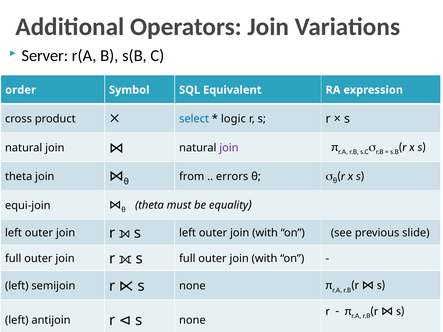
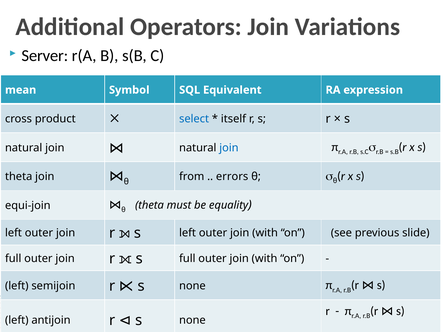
order: order -> mean
logic: logic -> itself
join at (229, 148) colour: purple -> blue
